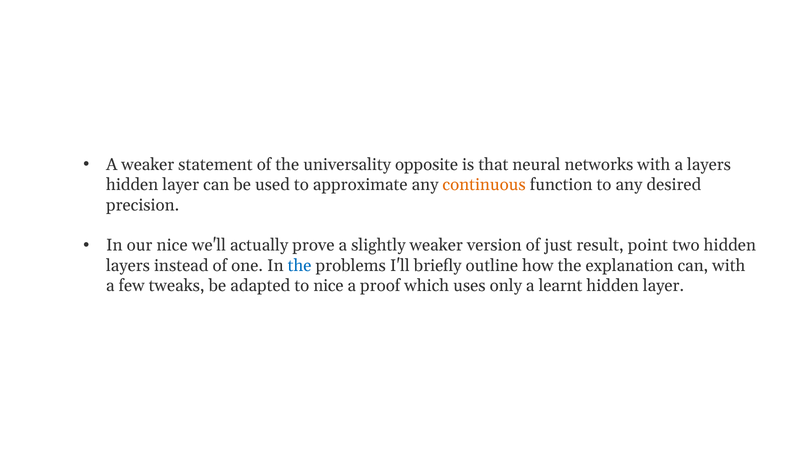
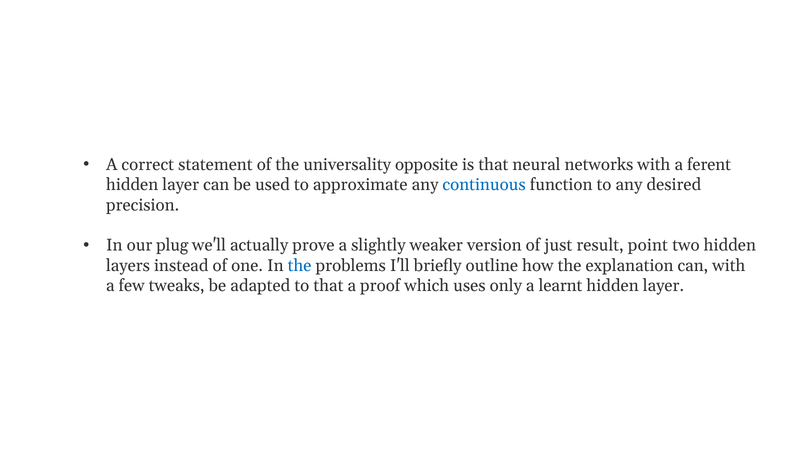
A weaker: weaker -> correct
a layers: layers -> ferent
continuous colour: orange -> blue
our nice: nice -> plug
to nice: nice -> that
